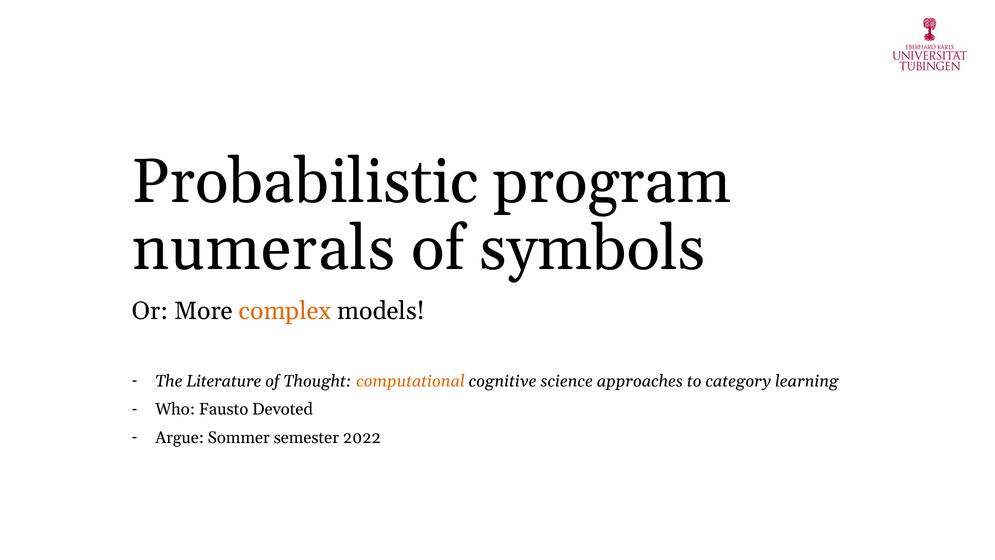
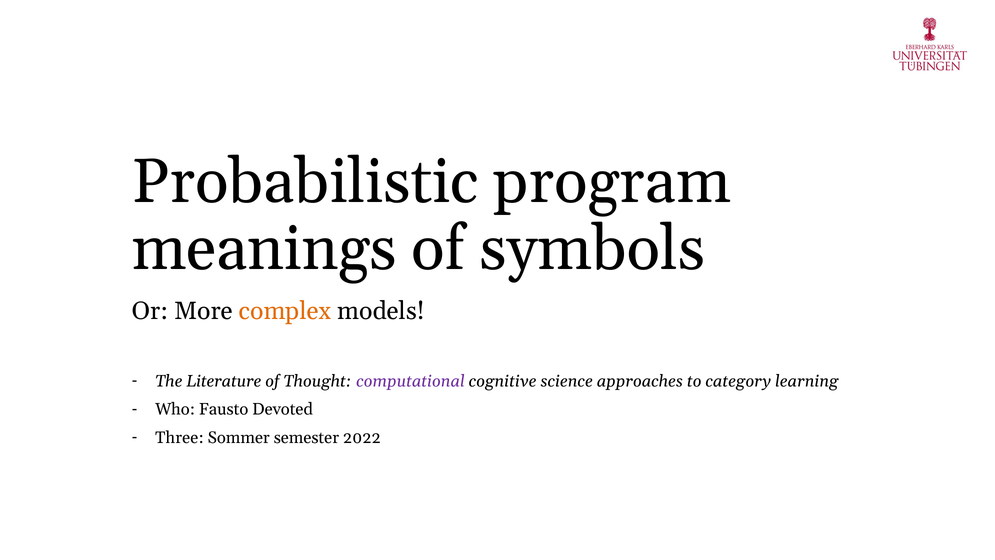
numerals: numerals -> meanings
computational colour: orange -> purple
Argue: Argue -> Three
